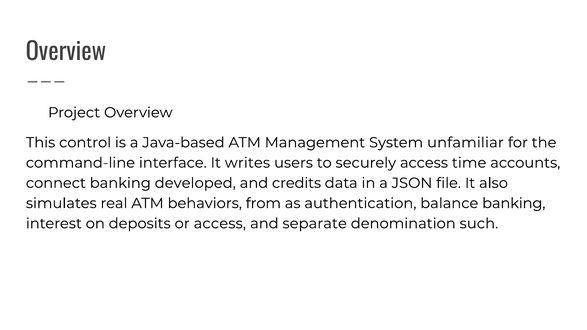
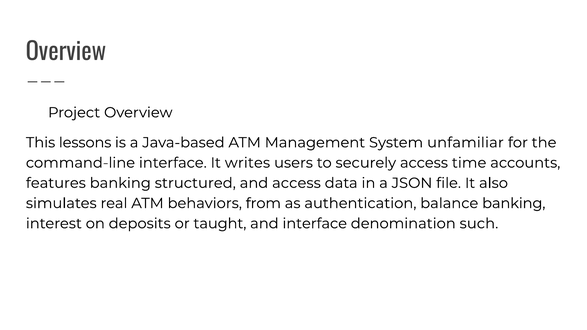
control: control -> lessons
connect: connect -> features
developed: developed -> structured
and credits: credits -> access
or access: access -> taught
and separate: separate -> interface
